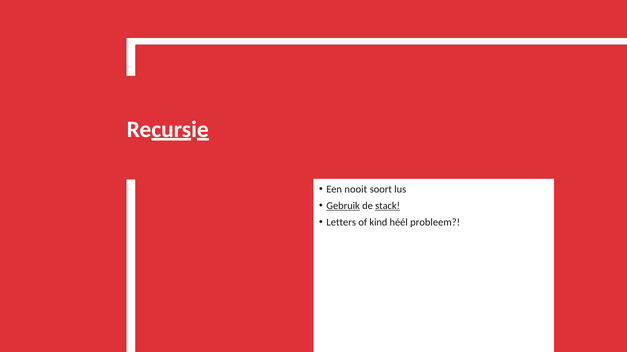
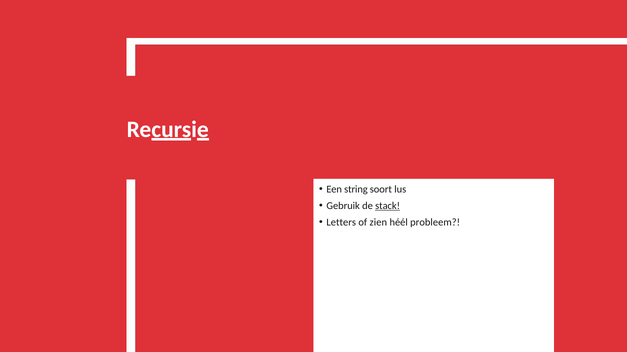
nooit: nooit -> string
Gebruik underline: present -> none
kind: kind -> zien
